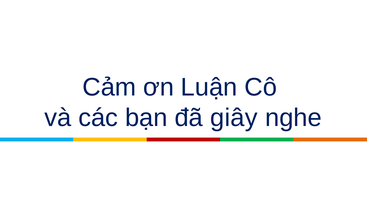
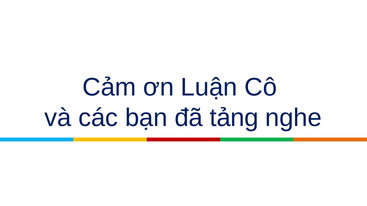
giây: giây -> tảng
